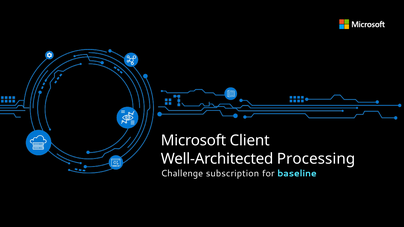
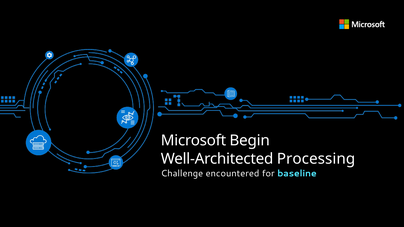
Client: Client -> Begin
subscription: subscription -> encountered
